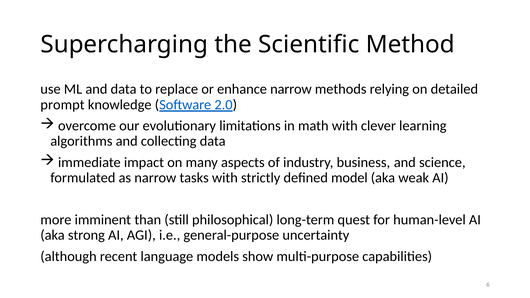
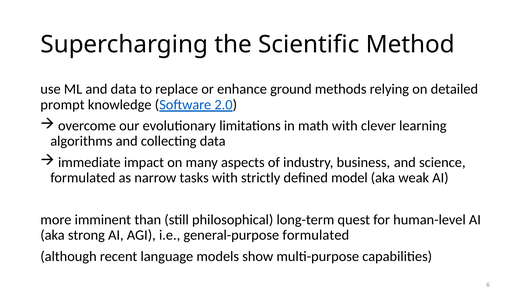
enhance narrow: narrow -> ground
general-purpose uncertainty: uncertainty -> formulated
